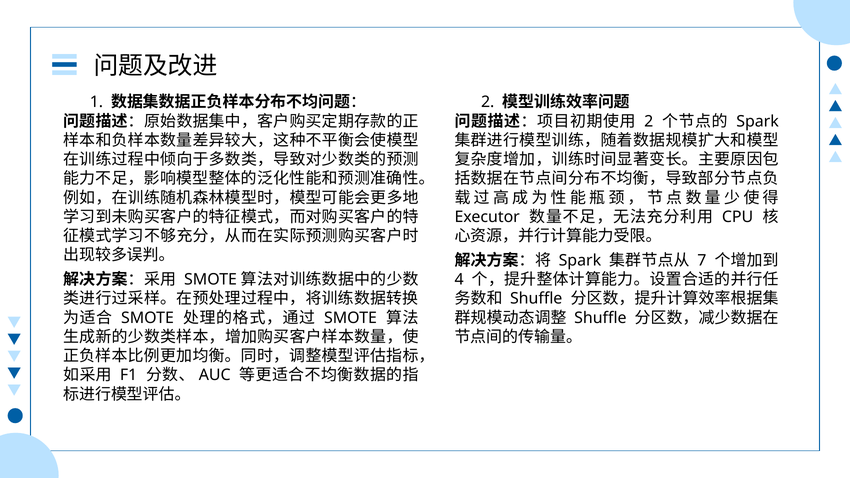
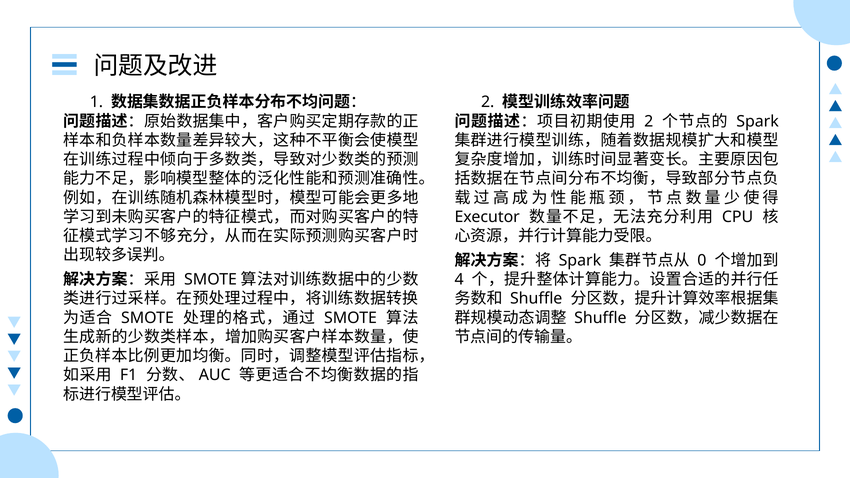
7: 7 -> 0
